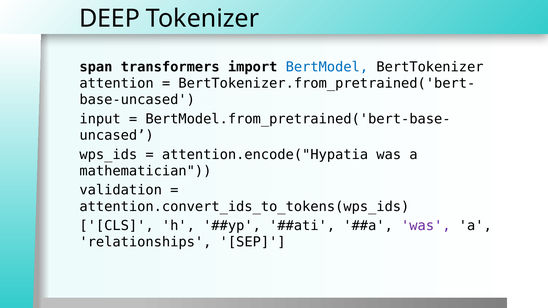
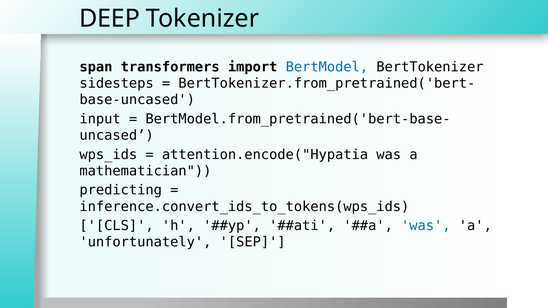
attention: attention -> sidesteps
validation: validation -> predicting
attention.convert_ids_to_tokens(wps_ids: attention.convert_ids_to_tokens(wps_ids -> inference.convert_ids_to_tokens(wps_ids
was at (426, 226) colour: purple -> blue
relationships: relationships -> unfortunately
